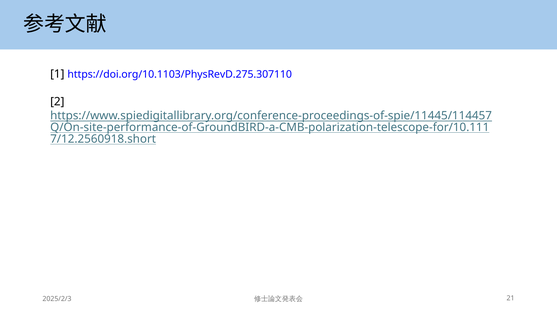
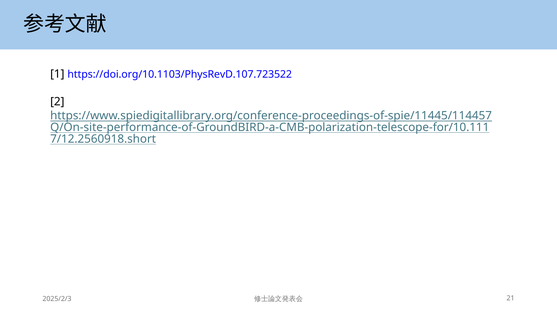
https://doi.org/10.1103/PhysRevD.275.307110: https://doi.org/10.1103/PhysRevD.275.307110 -> https://doi.org/10.1103/PhysRevD.107.723522
